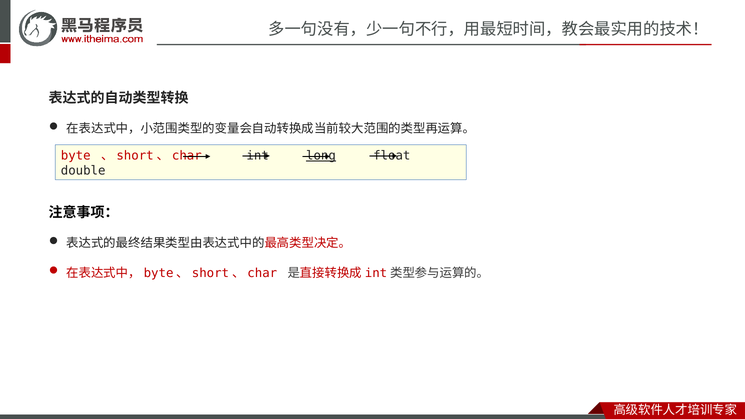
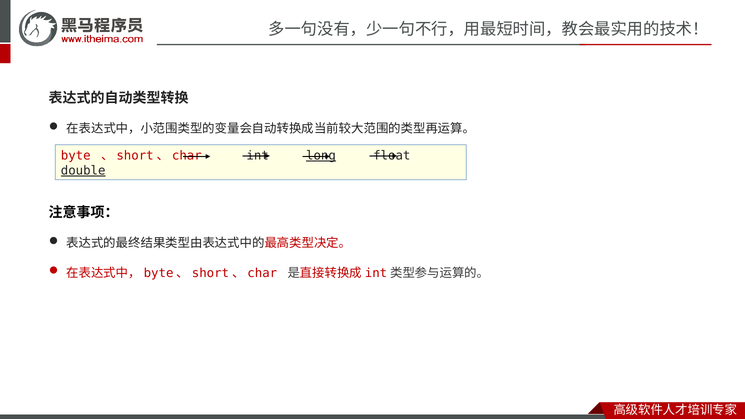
double underline: none -> present
